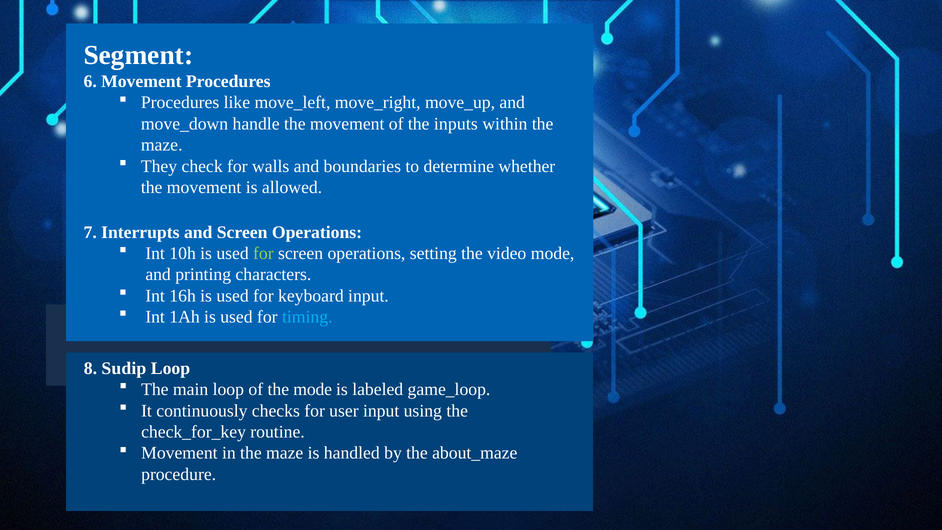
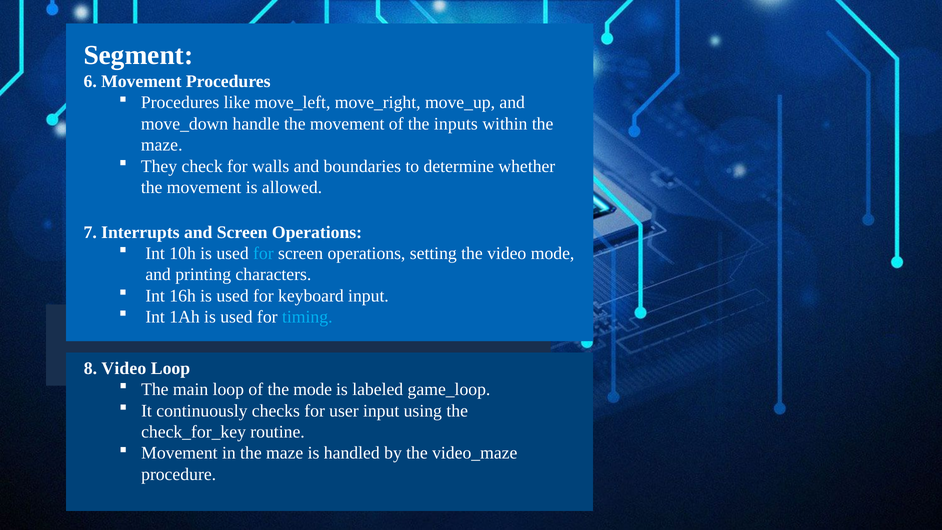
for at (263, 253) colour: light green -> light blue
8 Sudip: Sudip -> Video
about_maze: about_maze -> video_maze
